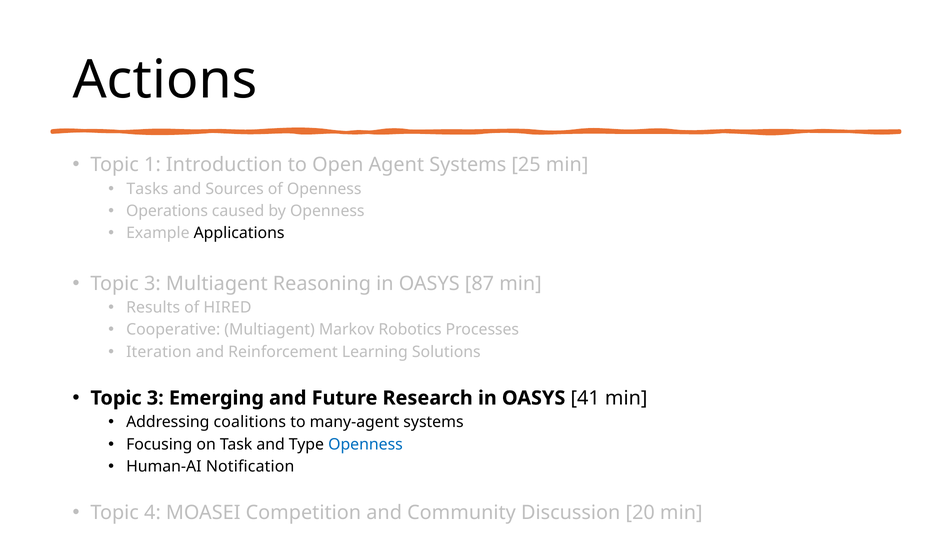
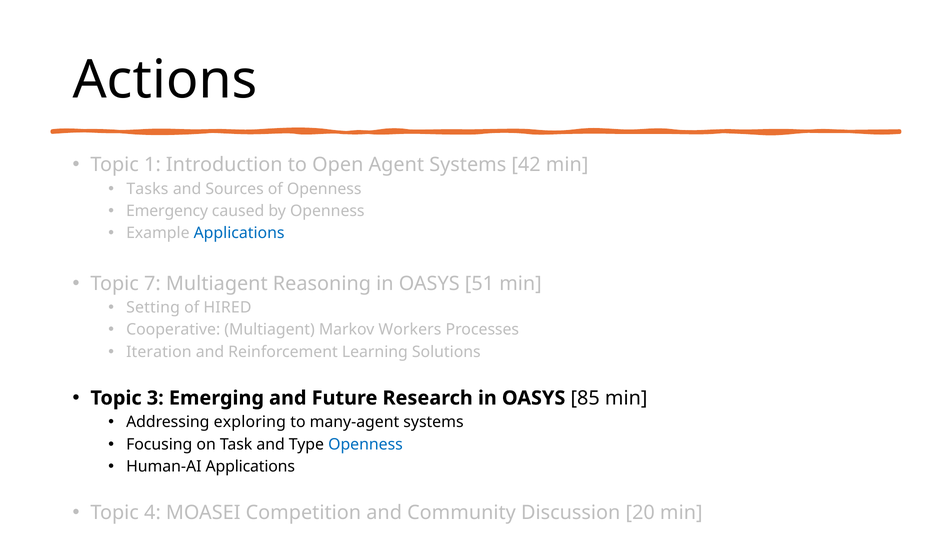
25: 25 -> 42
Operations: Operations -> Emergency
Applications at (239, 233) colour: black -> blue
3 at (152, 284): 3 -> 7
87: 87 -> 51
Results: Results -> Setting
Robotics: Robotics -> Workers
41: 41 -> 85
coalitions: coalitions -> exploring
Human-AI Notification: Notification -> Applications
